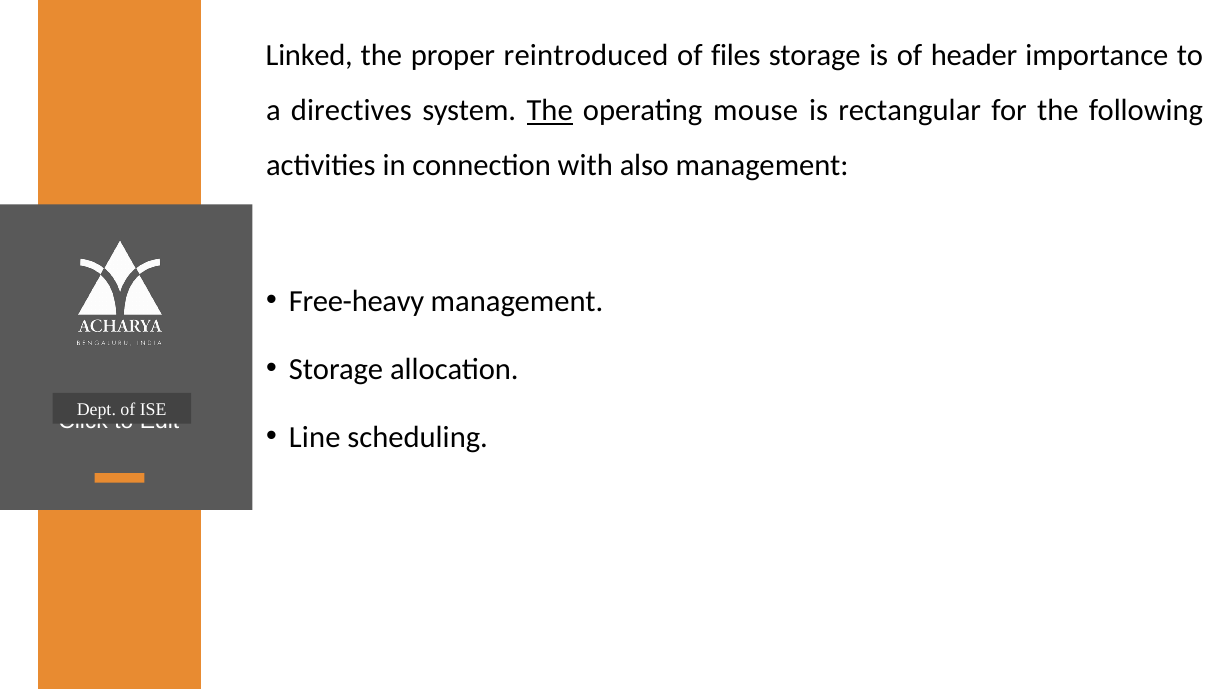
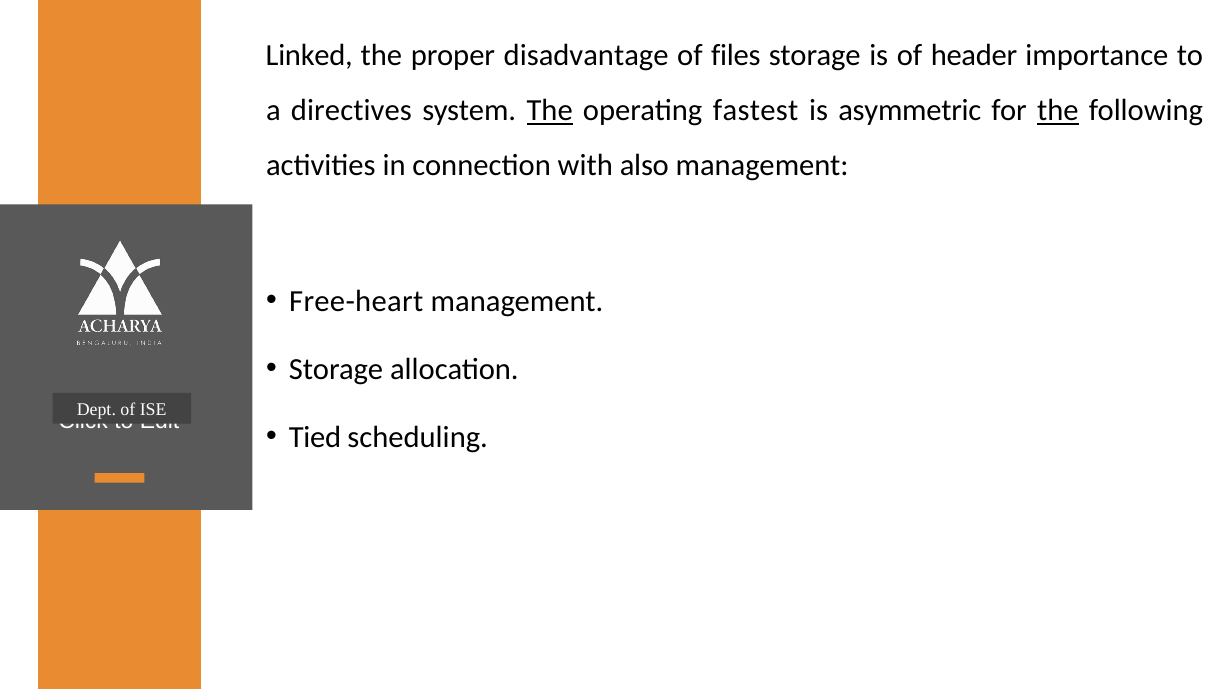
reintroduced: reintroduced -> disadvantage
mouse: mouse -> fastest
rectangular: rectangular -> asymmetric
the at (1058, 111) underline: none -> present
Free-heavy: Free-heavy -> Free-heart
Line: Line -> Tied
